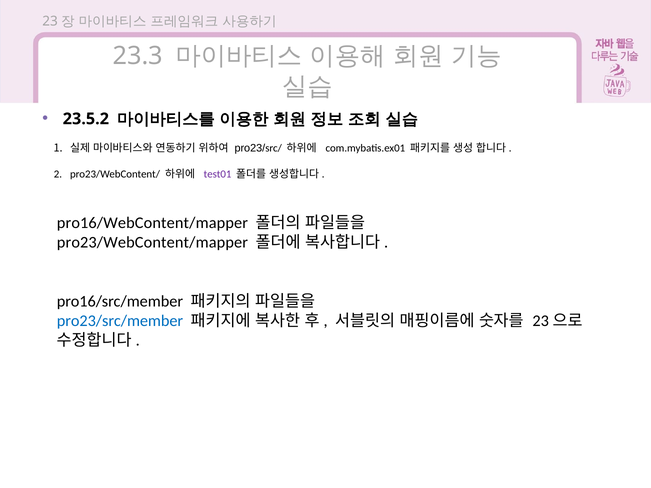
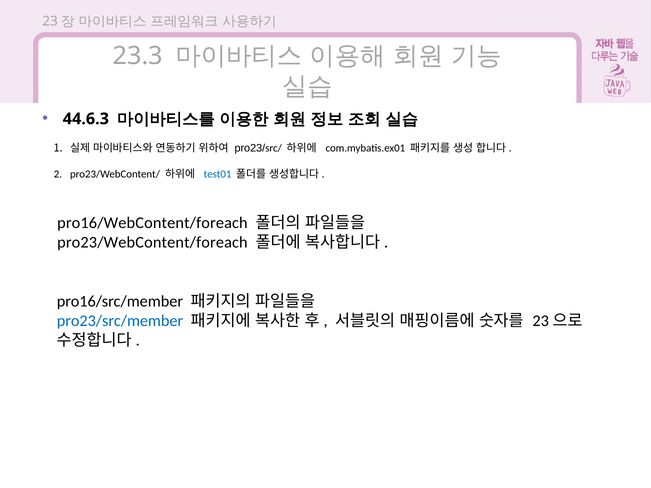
23.5.2: 23.5.2 -> 44.6.3
test01 colour: purple -> blue
pro16/WebContent/mapper: pro16/WebContent/mapper -> pro16/WebContent/foreach
pro23/WebContent/mapper: pro23/WebContent/mapper -> pro23/WebContent/foreach
